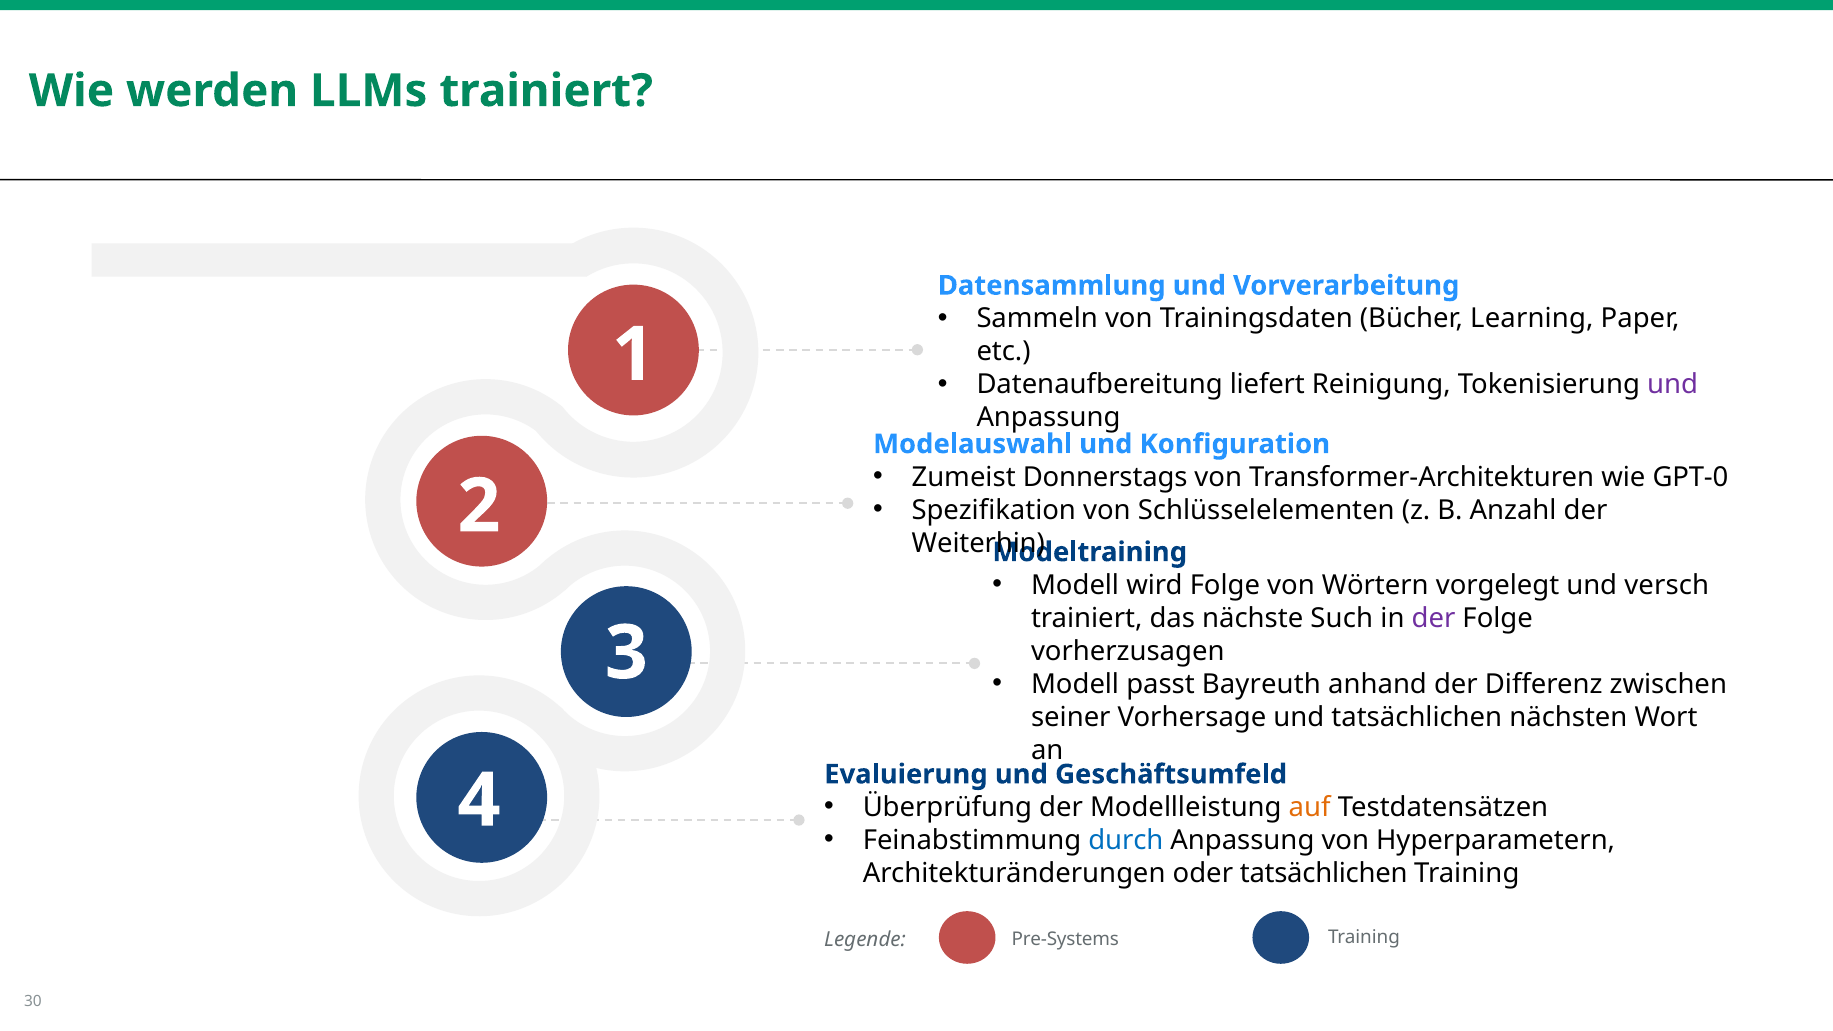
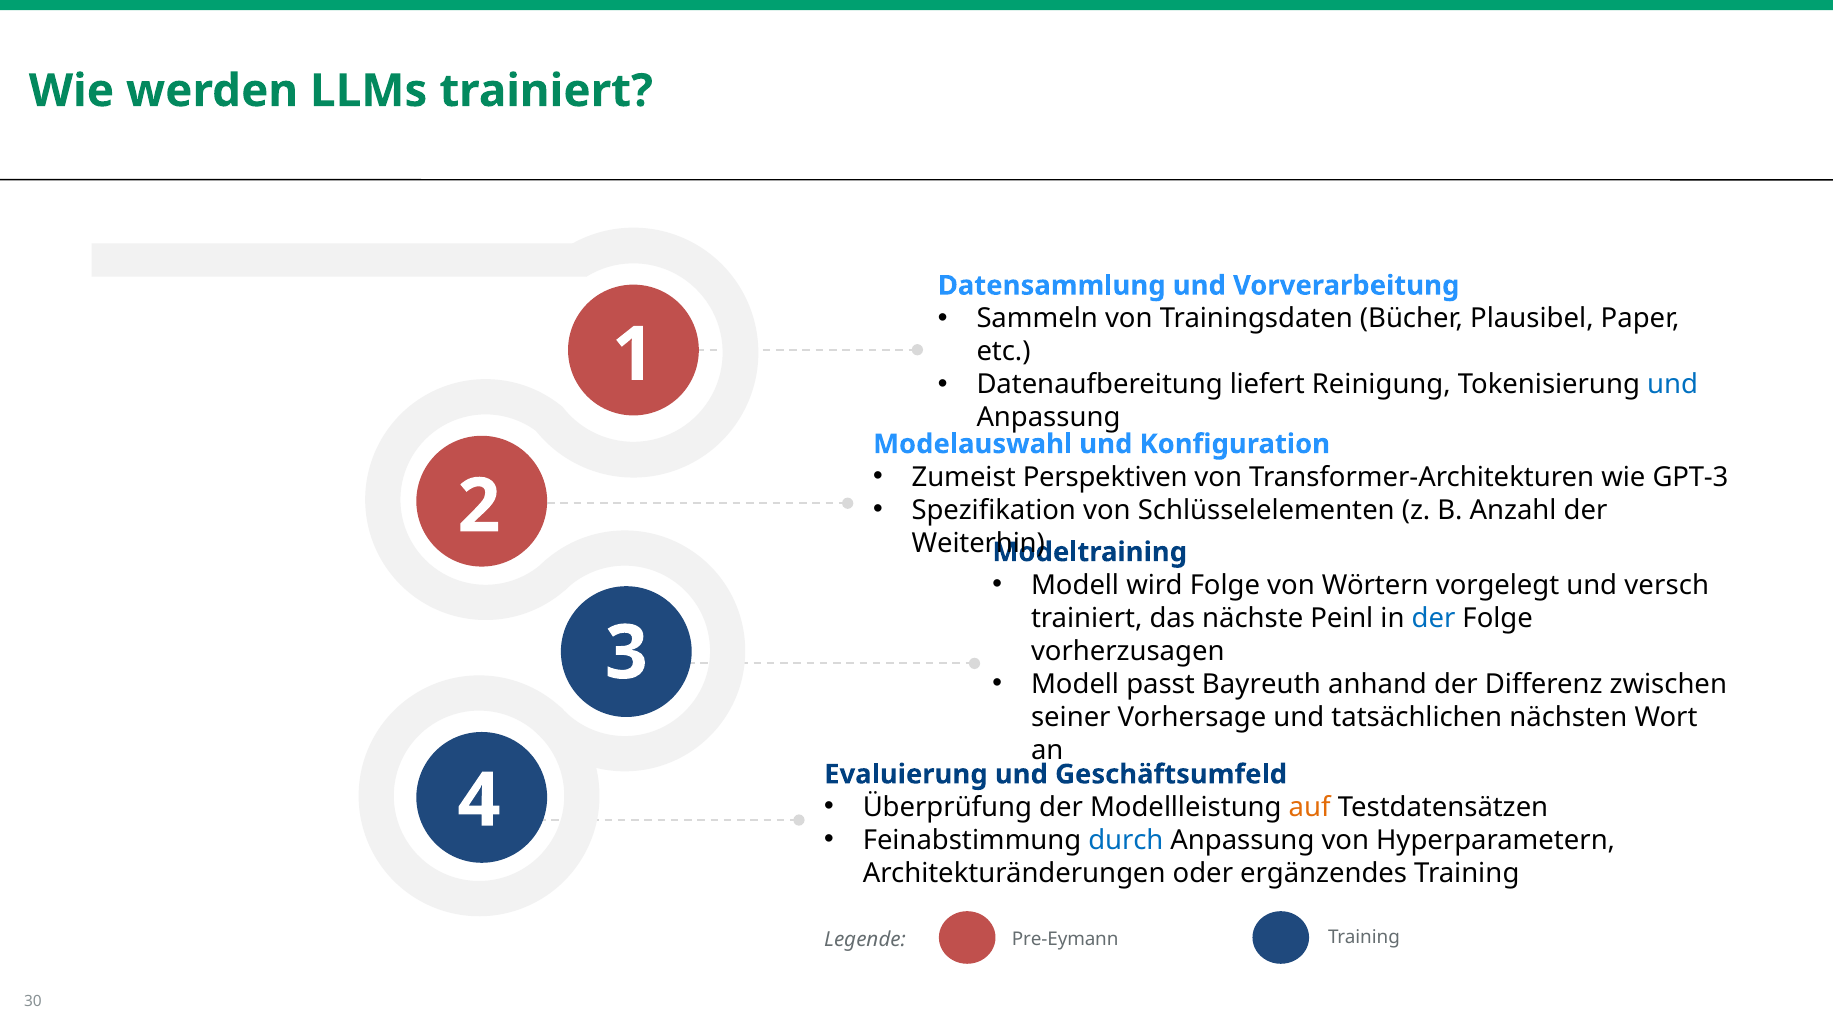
Learning: Learning -> Plausibel
und at (1672, 385) colour: purple -> blue
Donnerstags: Donnerstags -> Perspektiven
GPT-0: GPT-0 -> GPT-3
Such: Such -> Peinl
der at (1434, 618) colour: purple -> blue
oder tatsächlichen: tatsächlichen -> ergänzendes
Pre-Systems: Pre-Systems -> Pre-Eymann
